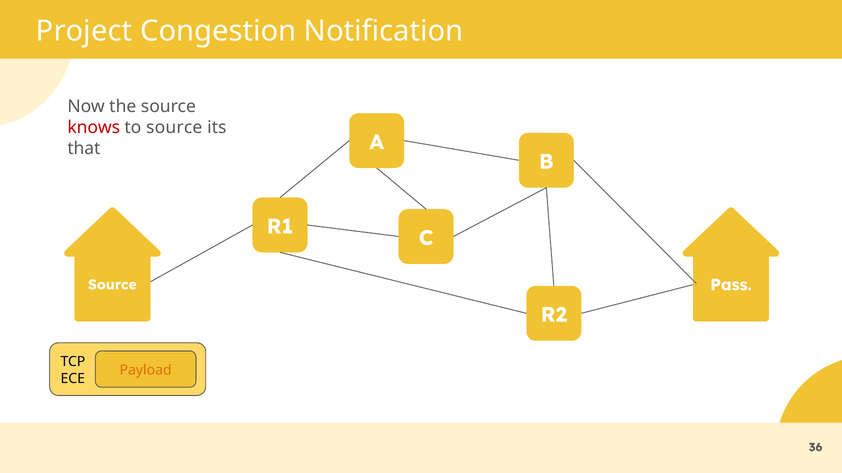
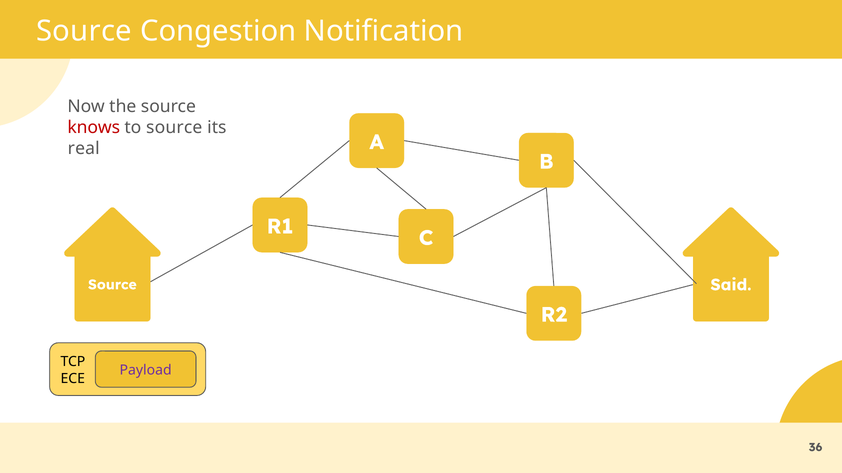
Project at (84, 31): Project -> Source
that: that -> real
Pass: Pass -> Said
Payload colour: orange -> purple
